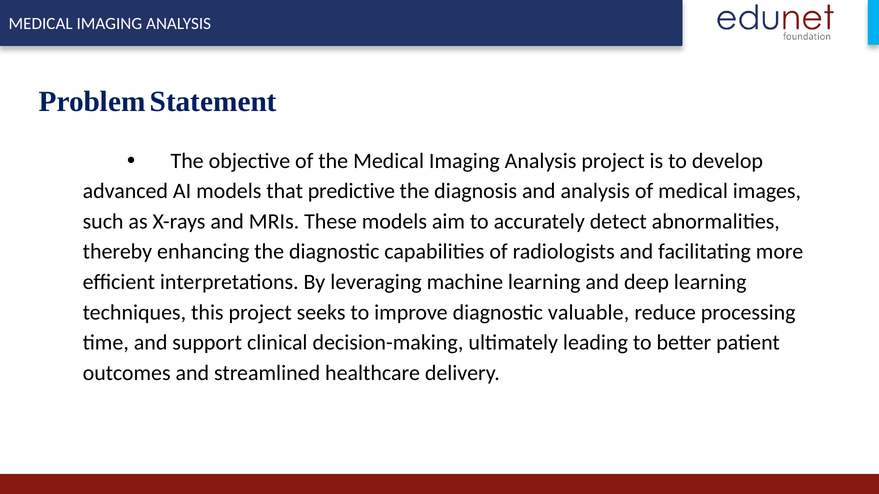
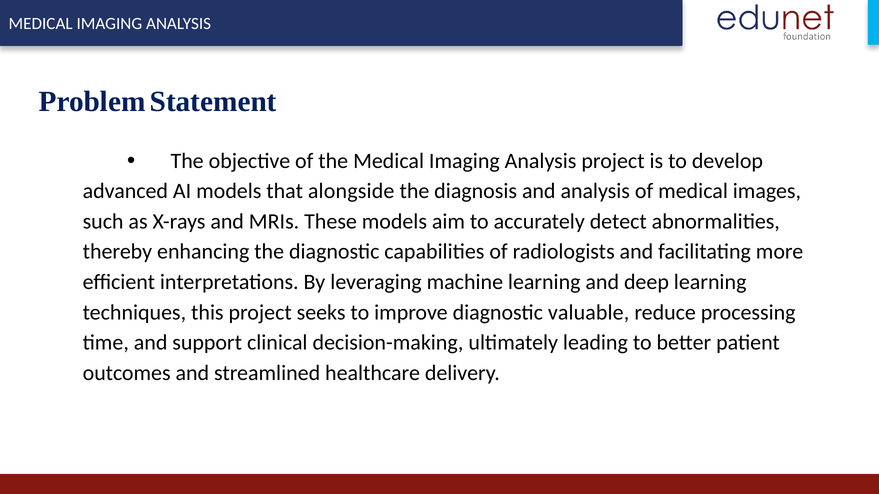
predictive: predictive -> alongside
